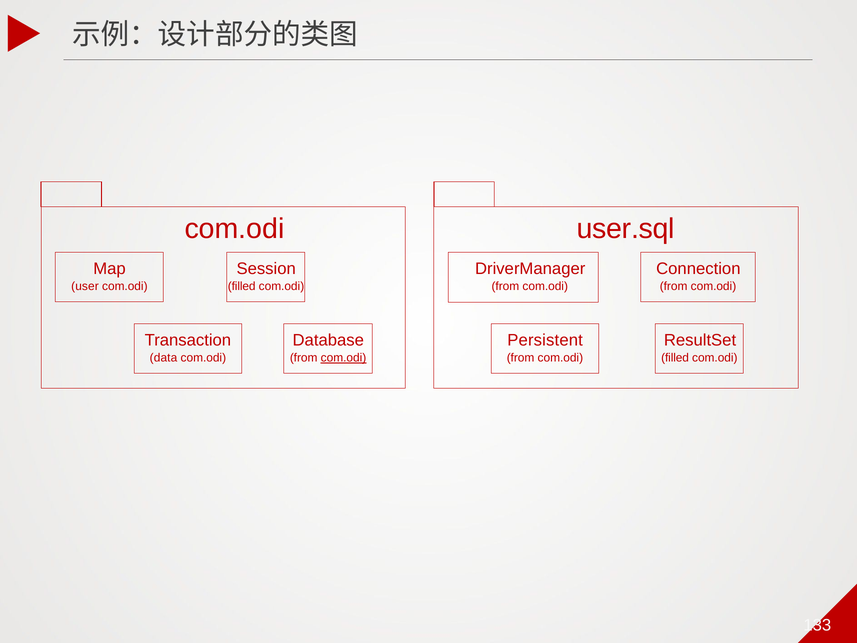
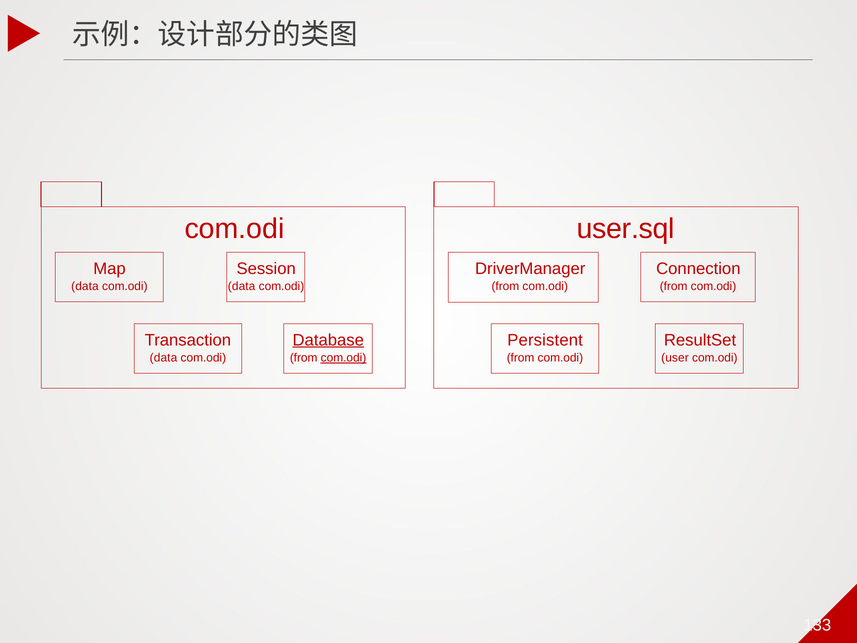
user at (85, 286): user -> data
filled at (242, 286): filled -> data
Database underline: none -> present
filled at (675, 358): filled -> user
